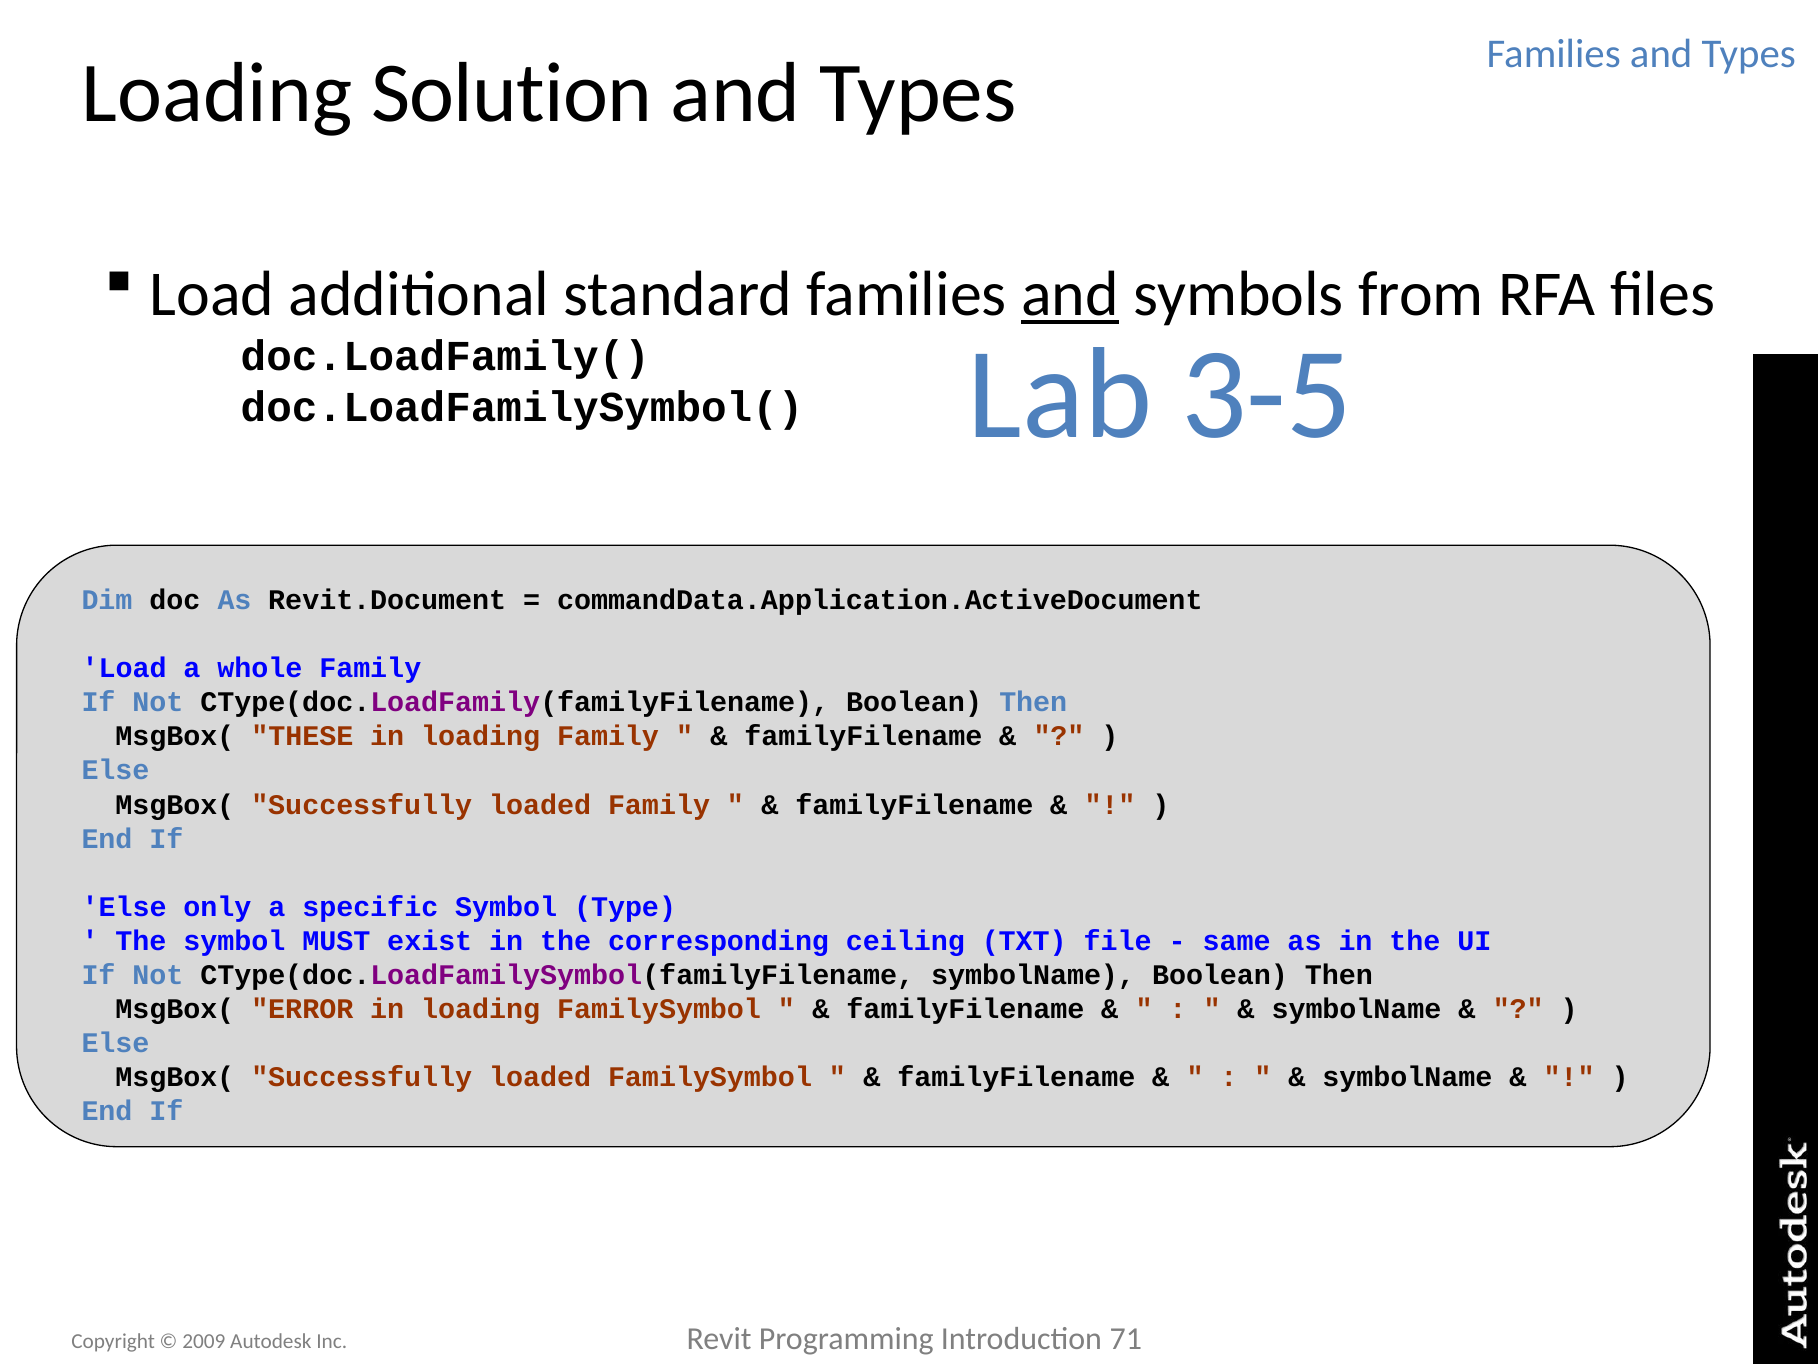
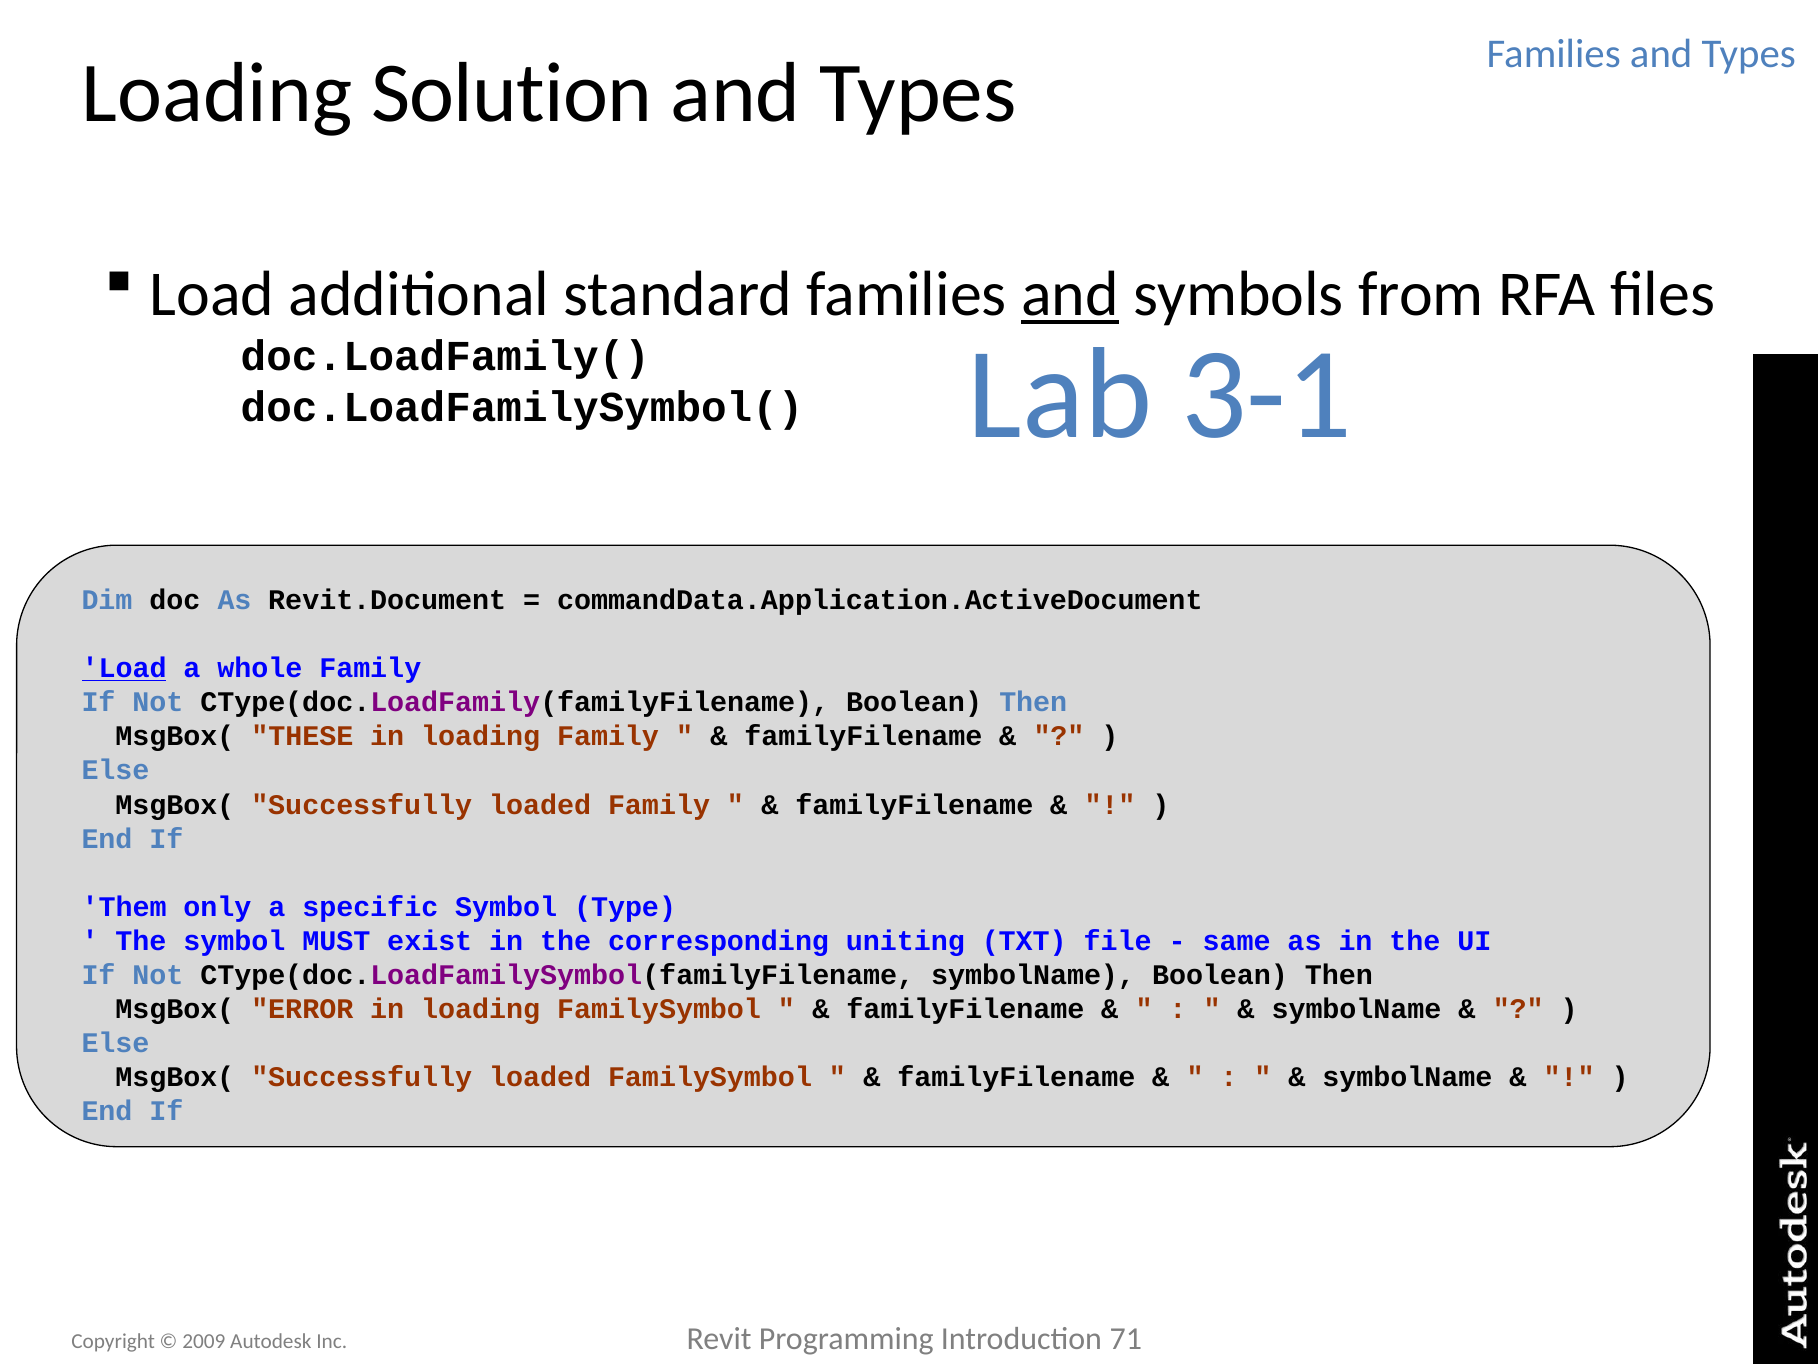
3-5: 3-5 -> 3-1
Load at (124, 668) underline: none -> present
Else at (124, 907): Else -> Them
ceiling: ceiling -> uniting
